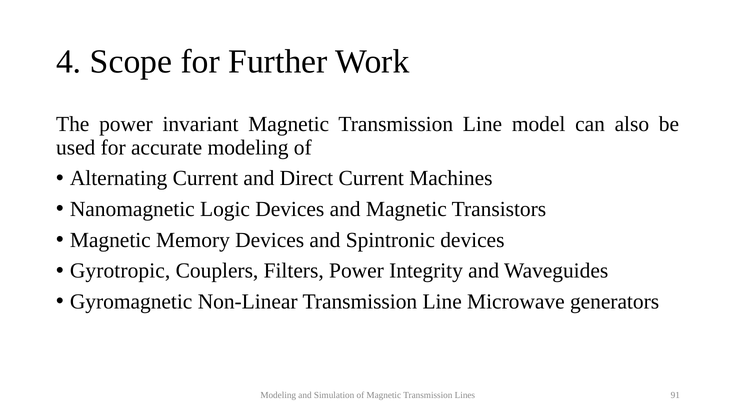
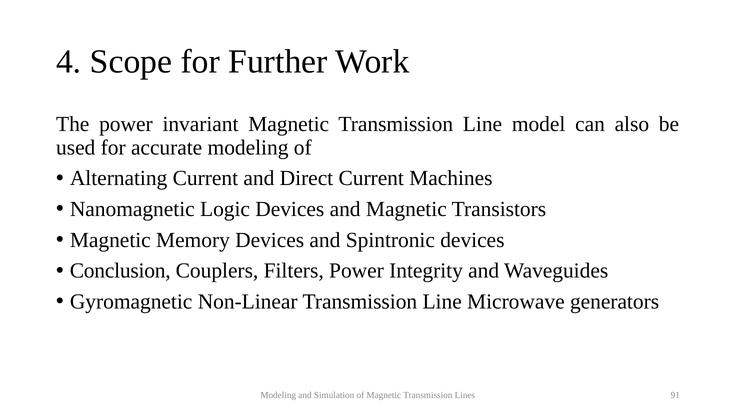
Gyrotropic: Gyrotropic -> Conclusion
